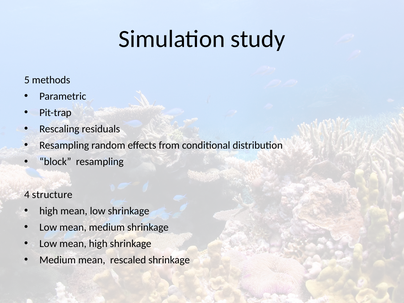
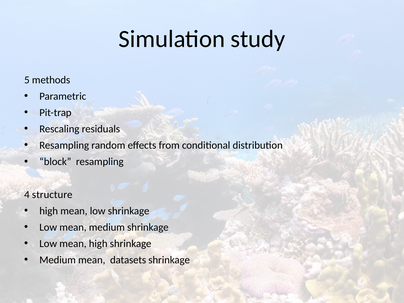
rescaled: rescaled -> datasets
